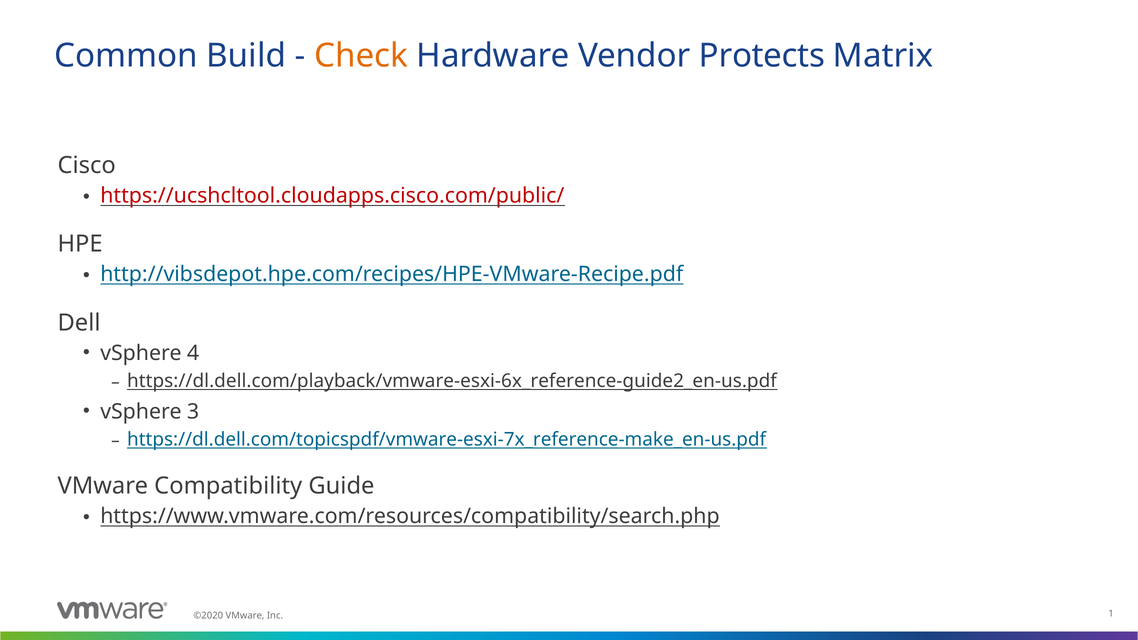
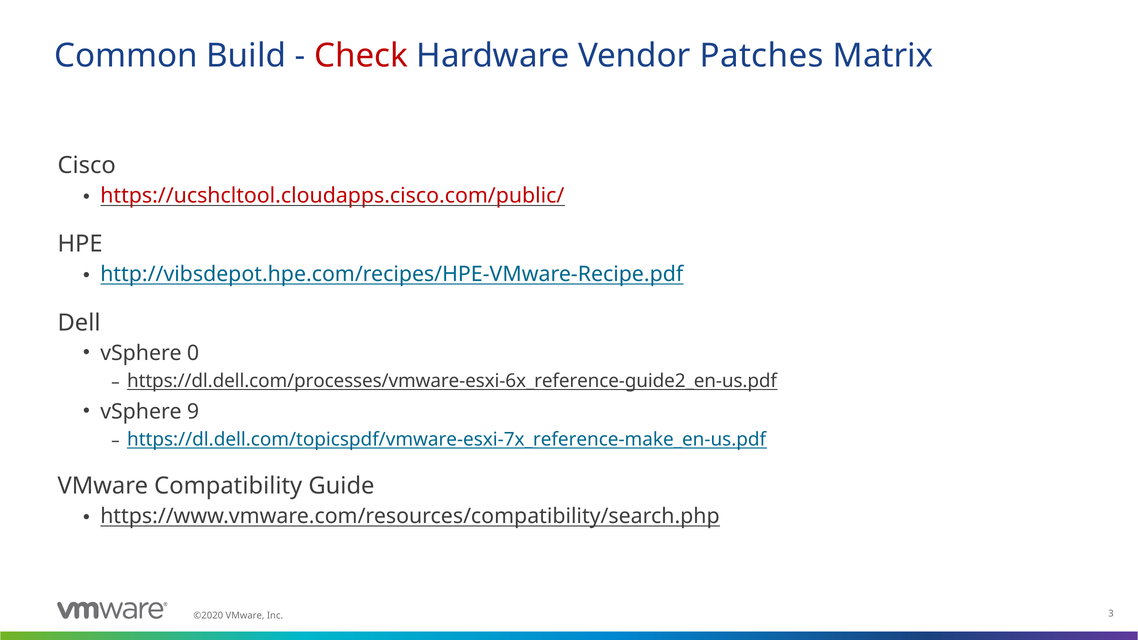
Check colour: orange -> red
Protects: Protects -> Patches
4: 4 -> 0
https://dl.dell.com/playback/vmware-esxi-6x_reference-guide2_en-us.pdf: https://dl.dell.com/playback/vmware-esxi-6x_reference-guide2_en-us.pdf -> https://dl.dell.com/processes/vmware-esxi-6x_reference-guide2_en-us.pdf
3: 3 -> 9
1: 1 -> 3
